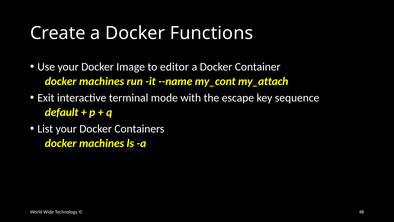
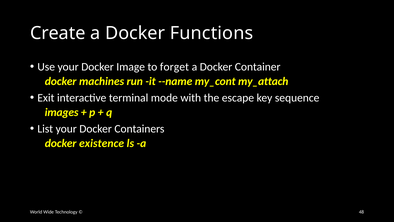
editor: editor -> forget
default: default -> images
machines at (102, 143): machines -> existence
